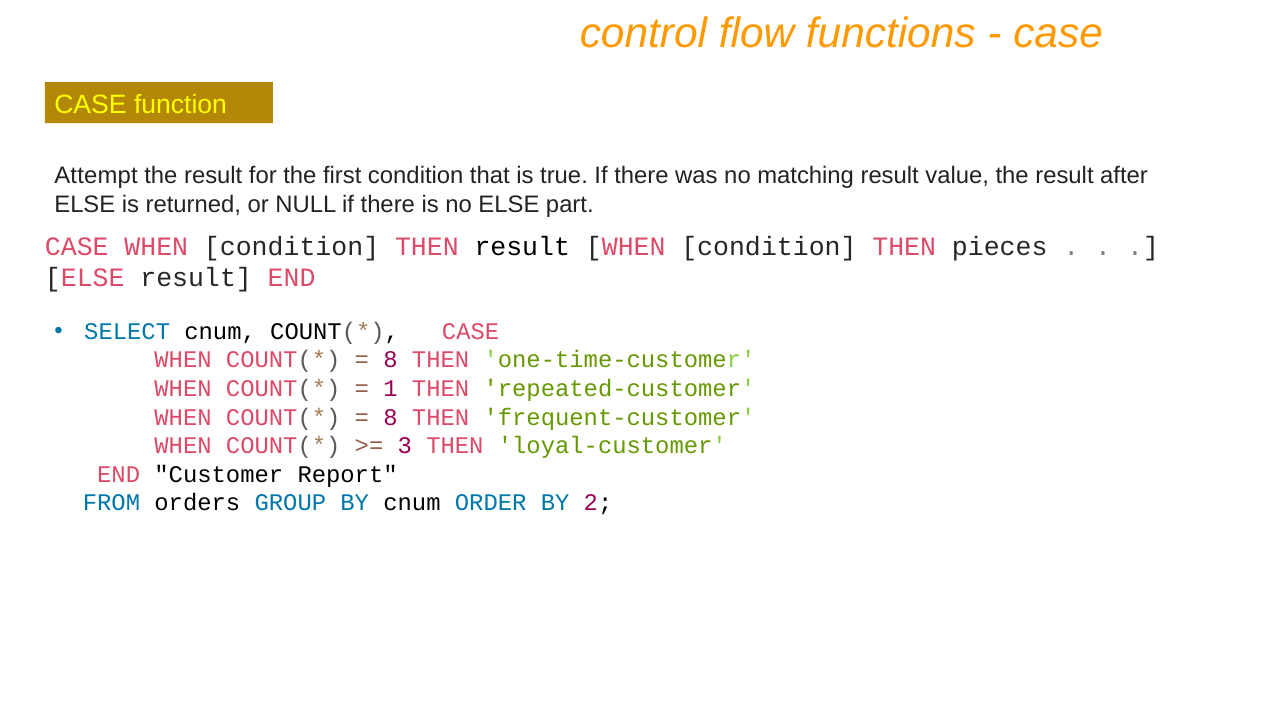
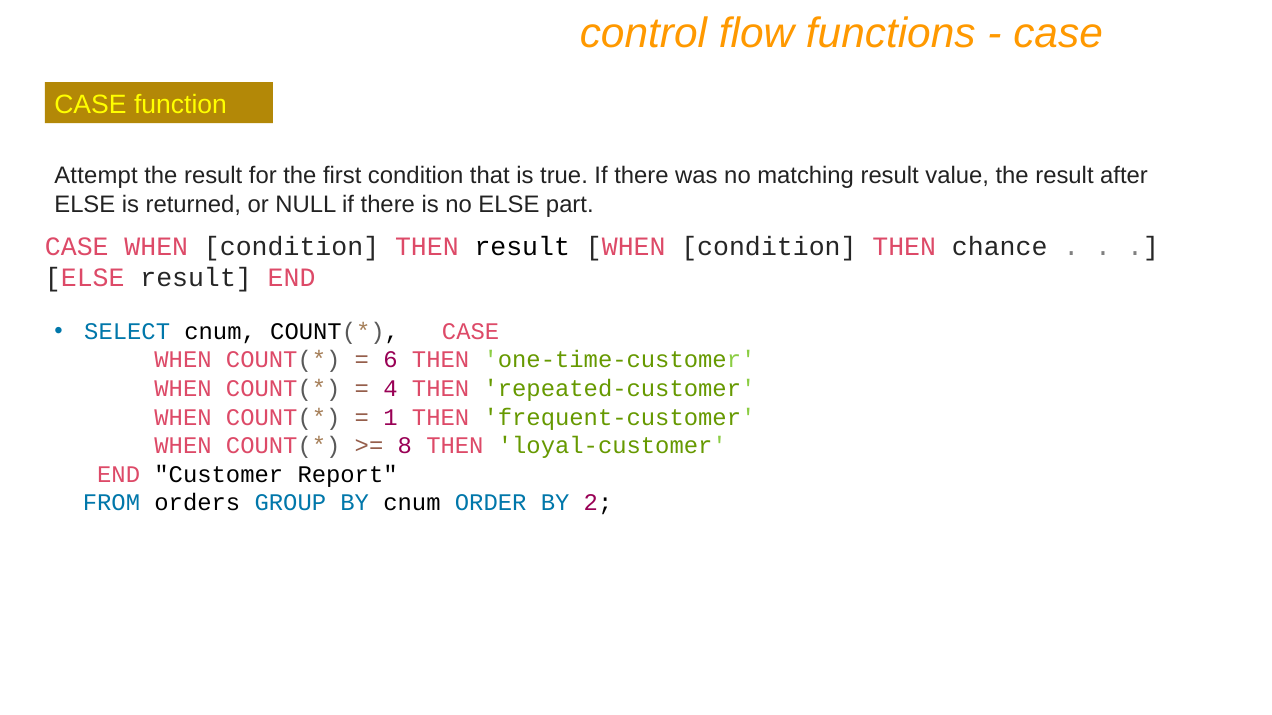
pieces: pieces -> chance
8 at (391, 360): 8 -> 6
1: 1 -> 4
8 at (391, 418): 8 -> 1
3: 3 -> 8
